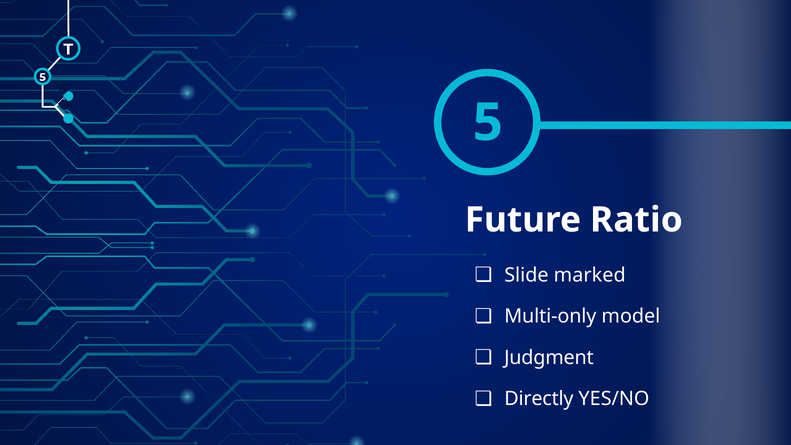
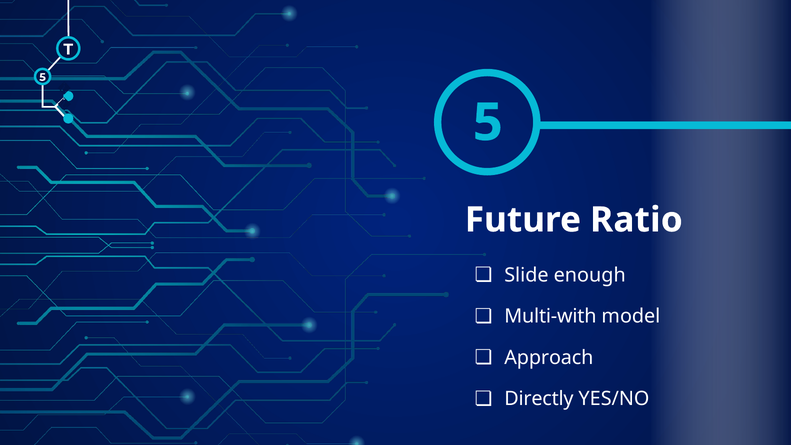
marked: marked -> enough
Multi-only: Multi-only -> Multi-with
Judgment: Judgment -> Approach
